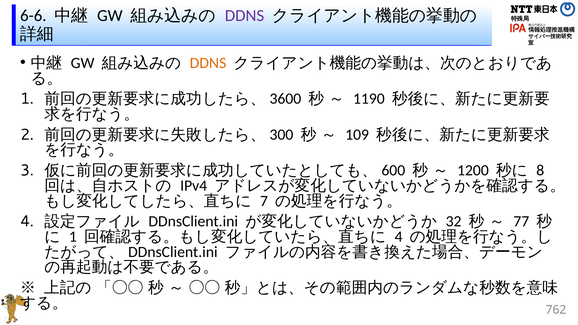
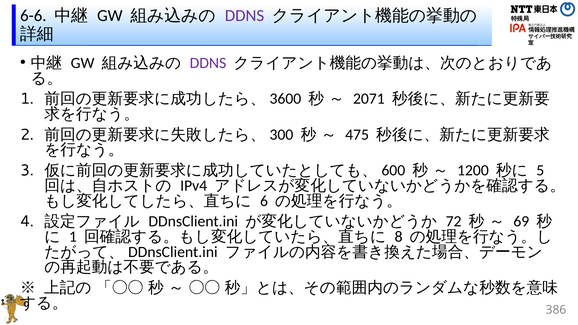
DDNS at (208, 63) colour: orange -> purple
1190: 1190 -> 2071
109: 109 -> 475
8: 8 -> 5
7: 7 -> 6
32: 32 -> 72
77: 77 -> 69
4 at (399, 237): 4 -> 8
762: 762 -> 386
